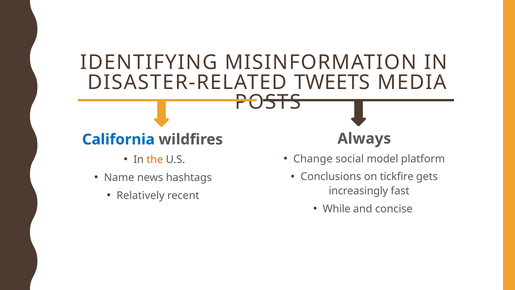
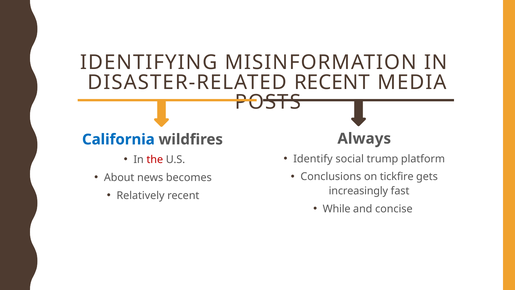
DISASTER-RELATED TWEETS: TWEETS -> RECENT
Change: Change -> Identify
model: model -> trump
the colour: orange -> red
Name: Name -> About
hashtags: hashtags -> becomes
